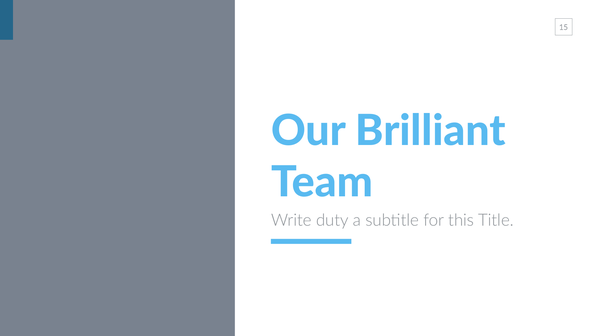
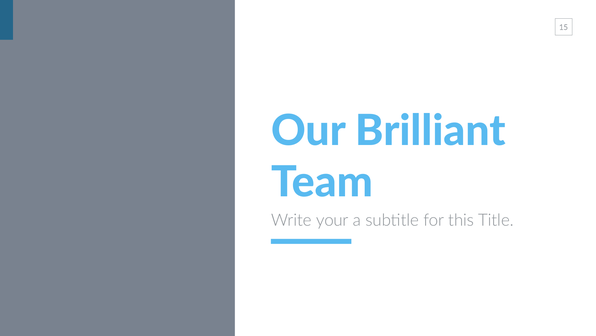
duty: duty -> your
